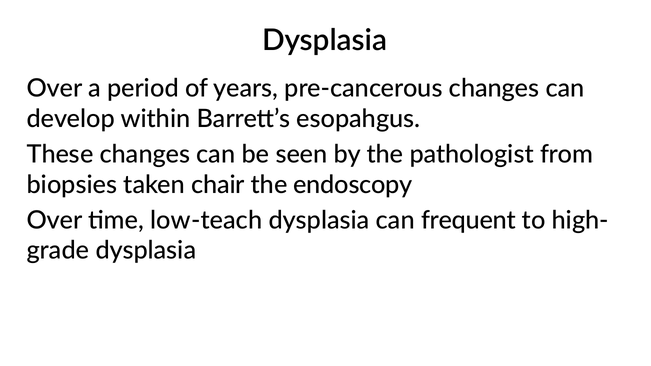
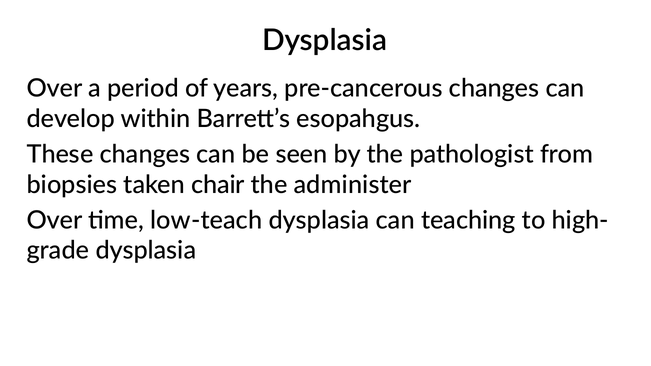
endoscopy: endoscopy -> administer
frequent: frequent -> teaching
